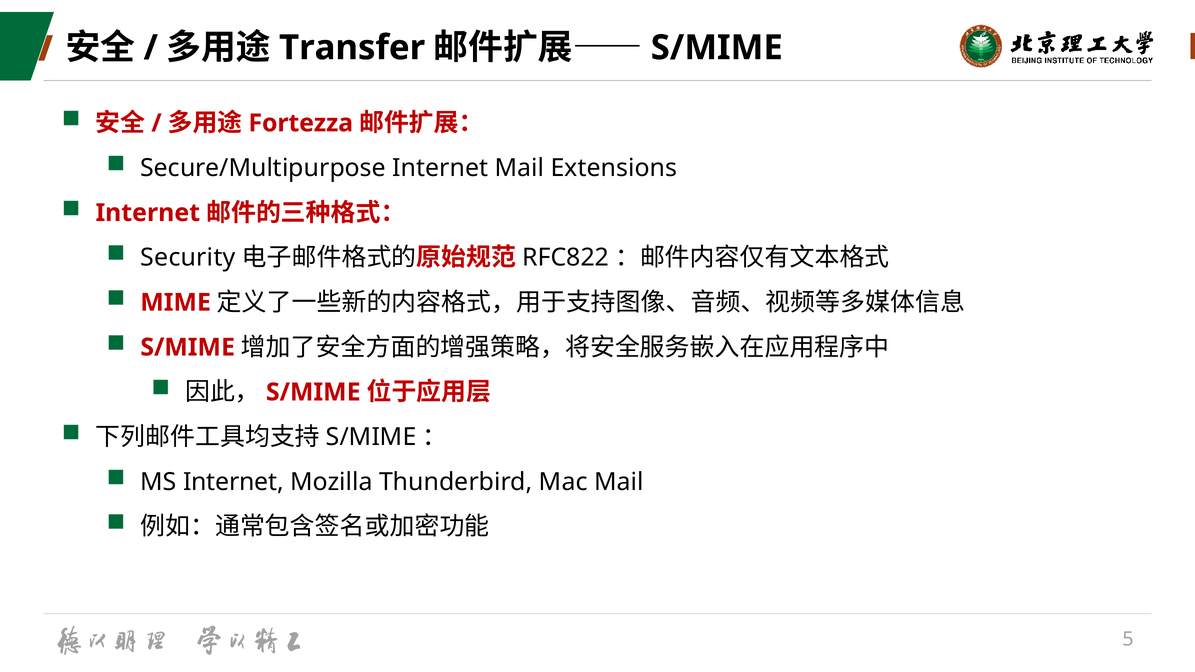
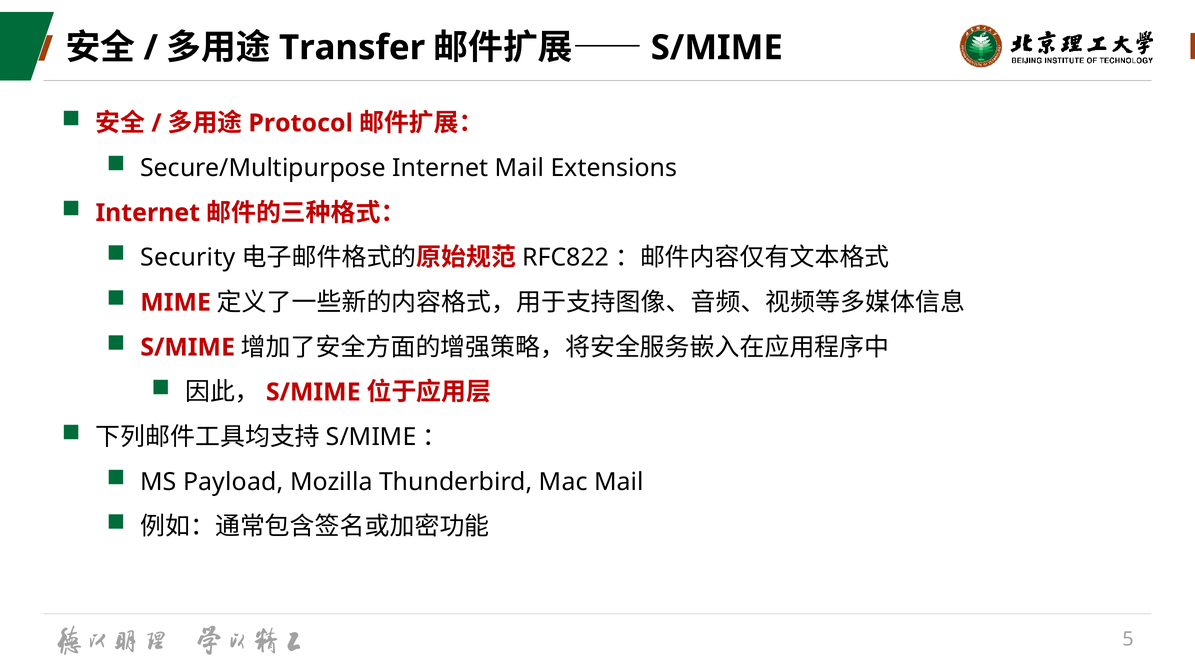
Fortezza: Fortezza -> Protocol
MS Internet: Internet -> Payload
